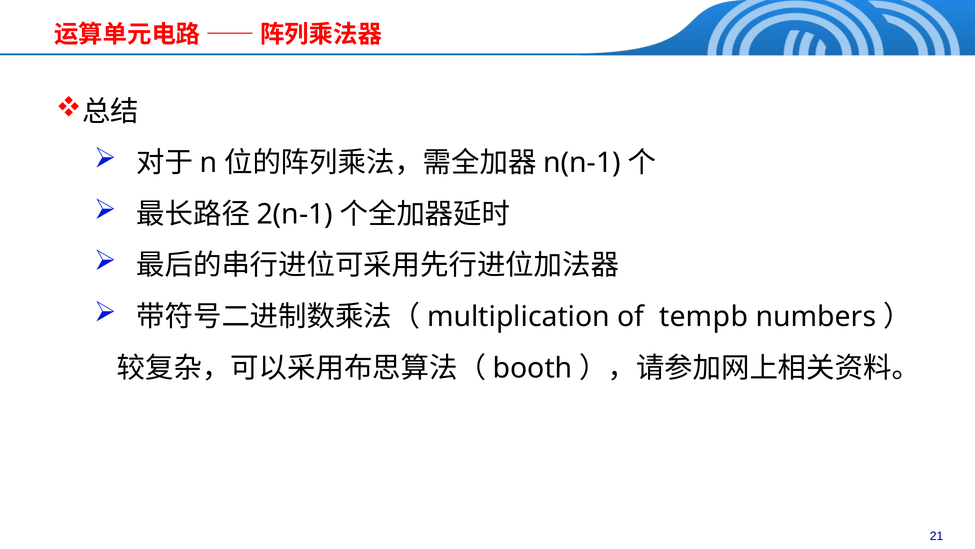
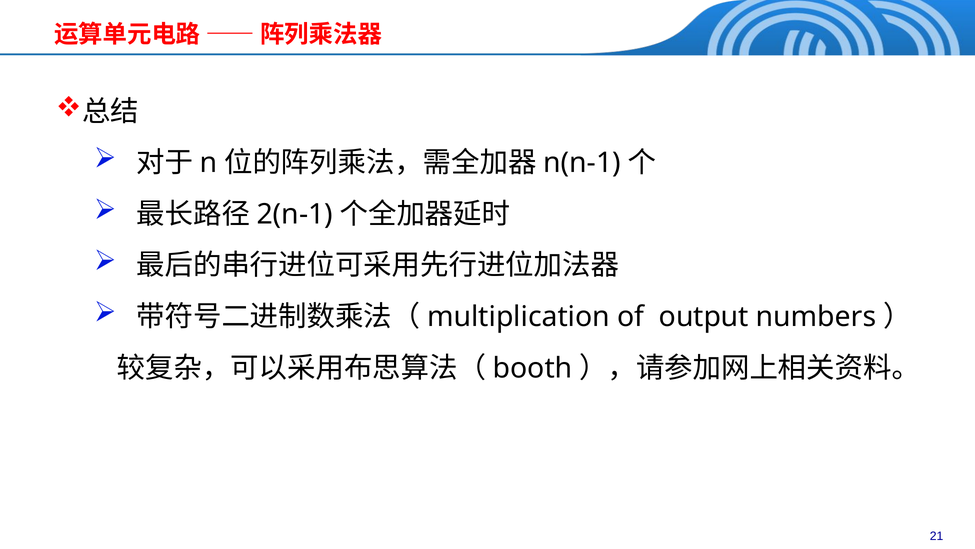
tempb: tempb -> output
